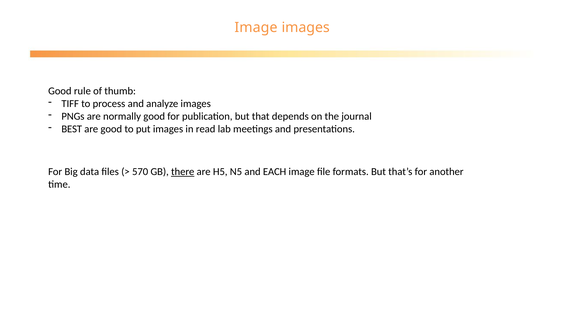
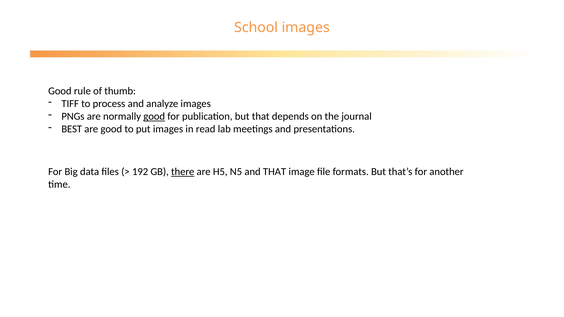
Image at (256, 28): Image -> School
good at (154, 117) underline: none -> present
570: 570 -> 192
and EACH: EACH -> THAT
